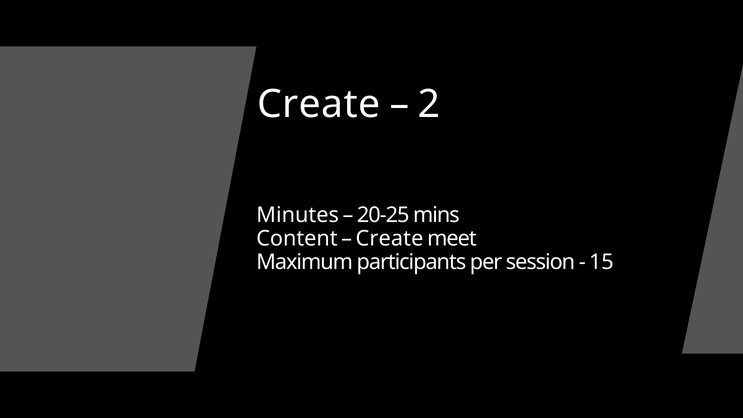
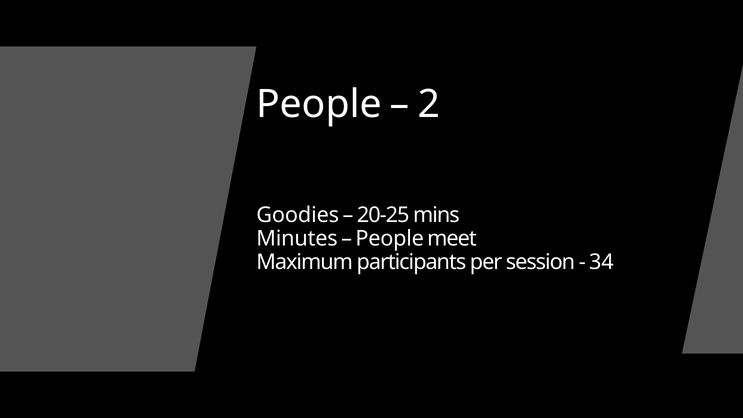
Create at (319, 104): Create -> People
Minutes: Minutes -> Goodies
Content: Content -> Minutes
Create at (389, 239): Create -> People
15: 15 -> 34
